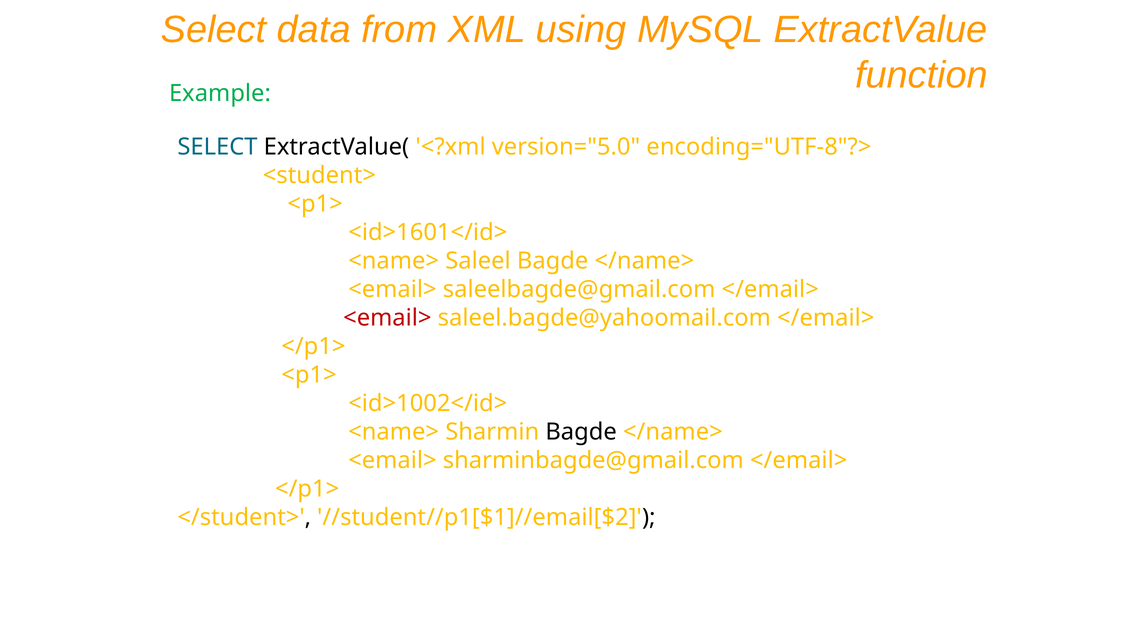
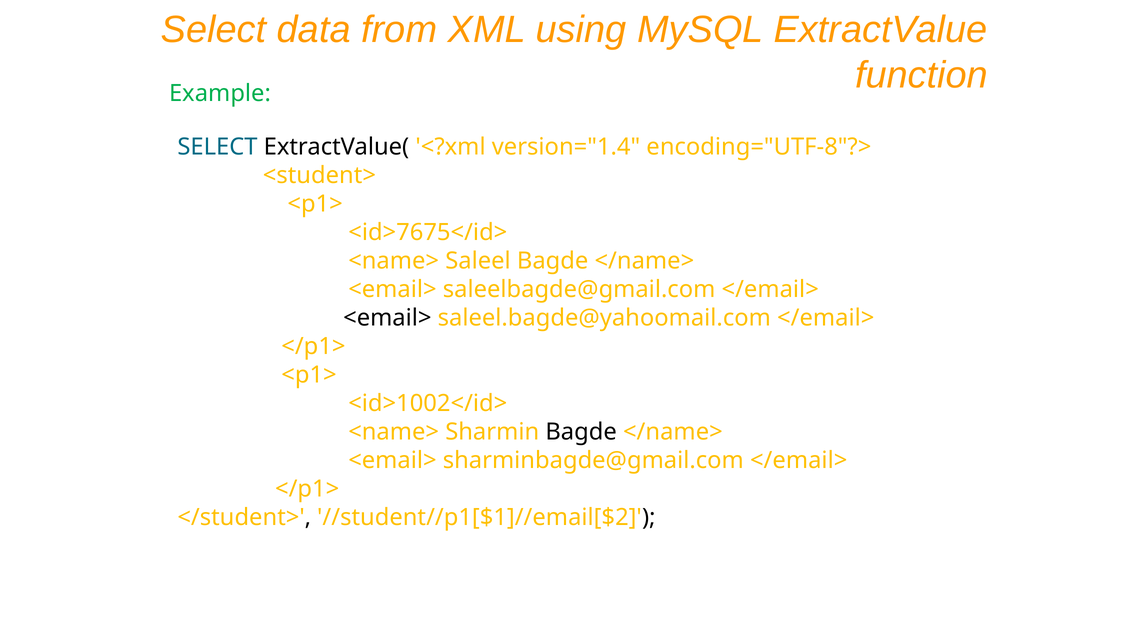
version="5.0: version="5.0 -> version="1.4
<id>1601</id>: <id>1601</id> -> <id>7675</id>
<email> at (387, 318) colour: red -> black
